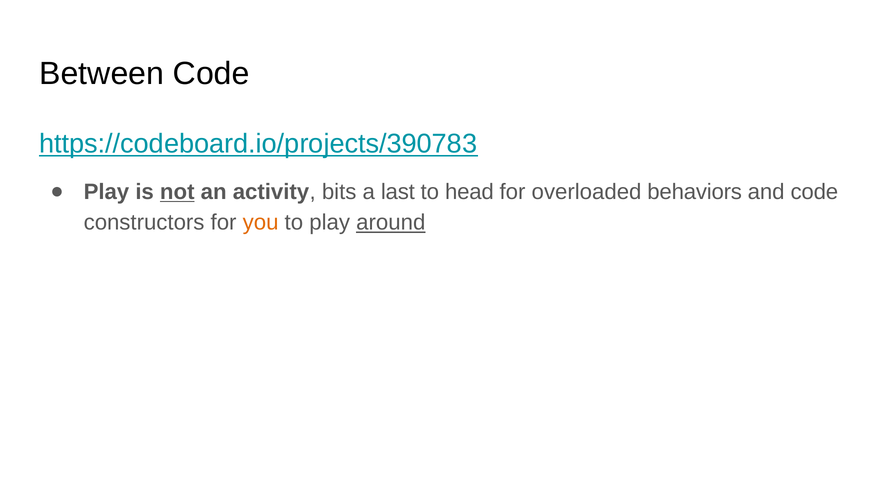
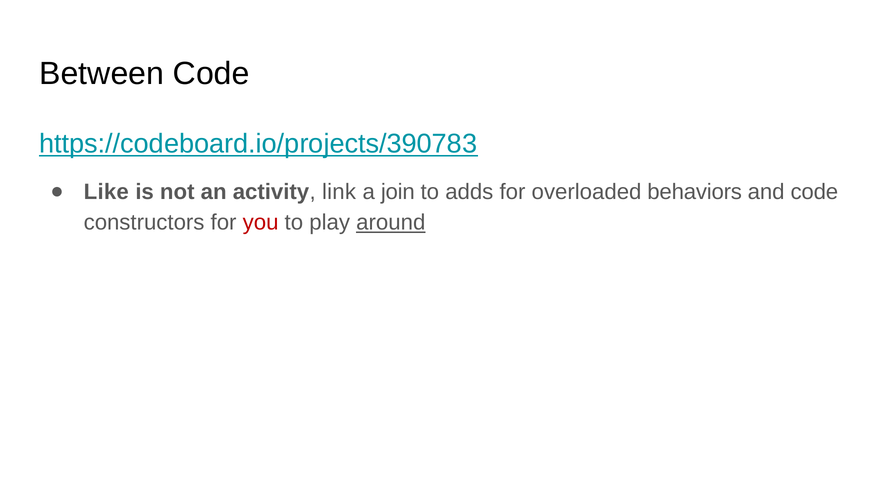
Play at (106, 192): Play -> Like
not underline: present -> none
bits: bits -> link
last: last -> join
head: head -> adds
you colour: orange -> red
